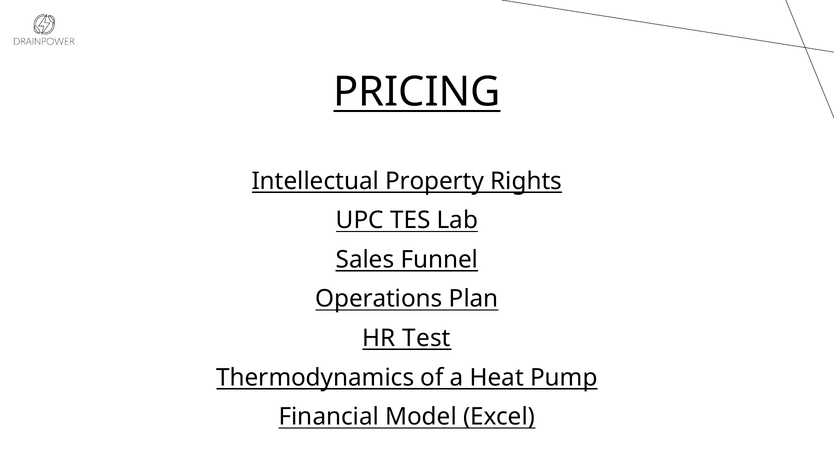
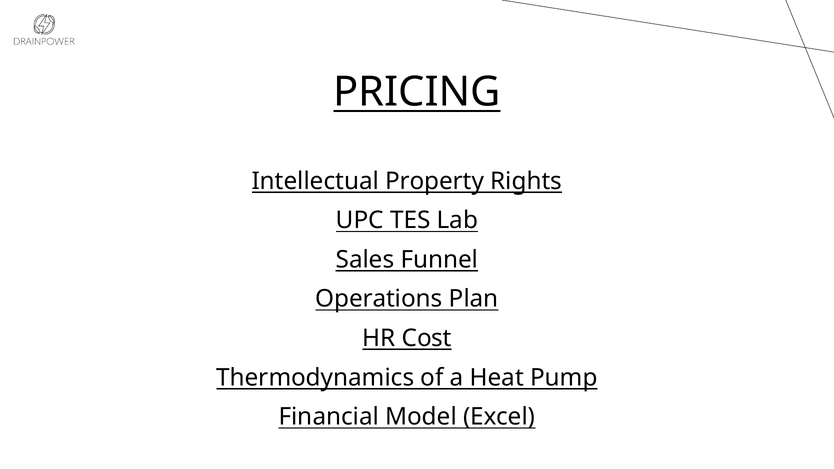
Test: Test -> Cost
